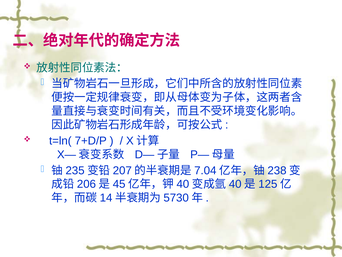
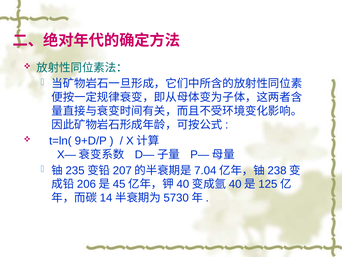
7+D/P: 7+D/P -> 9+D/P
